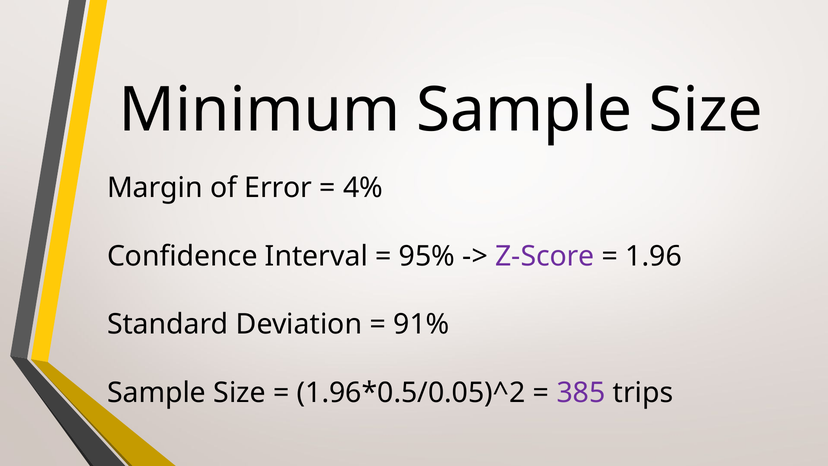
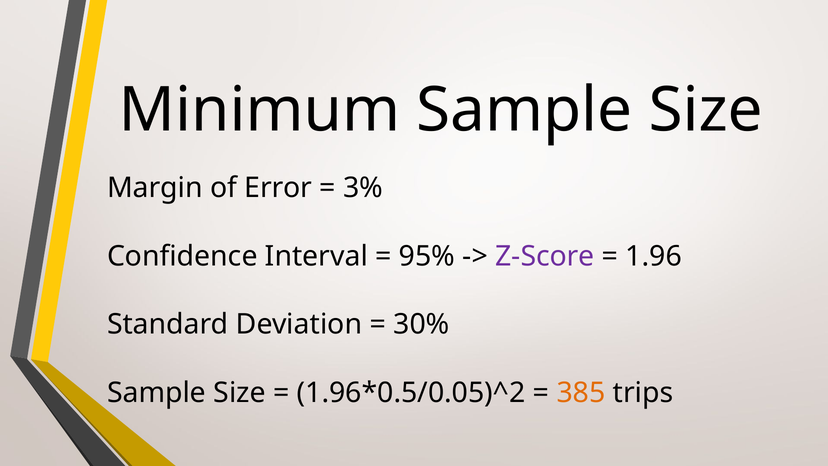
4%: 4% -> 3%
91%: 91% -> 30%
385 colour: purple -> orange
